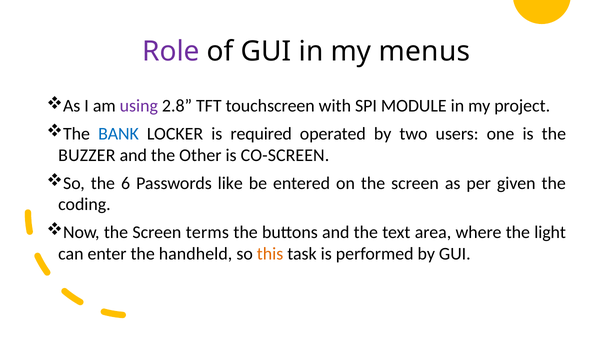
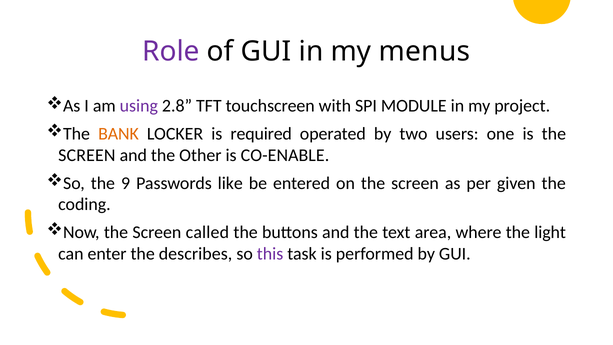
BANK colour: blue -> orange
BUZZER at (87, 155): BUZZER -> SCREEN
CO-SCREEN: CO-SCREEN -> CO-ENABLE
6: 6 -> 9
terms: terms -> called
handheld: handheld -> describes
this colour: orange -> purple
